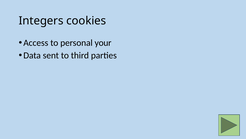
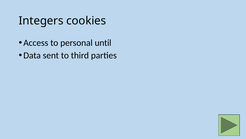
your: your -> until
